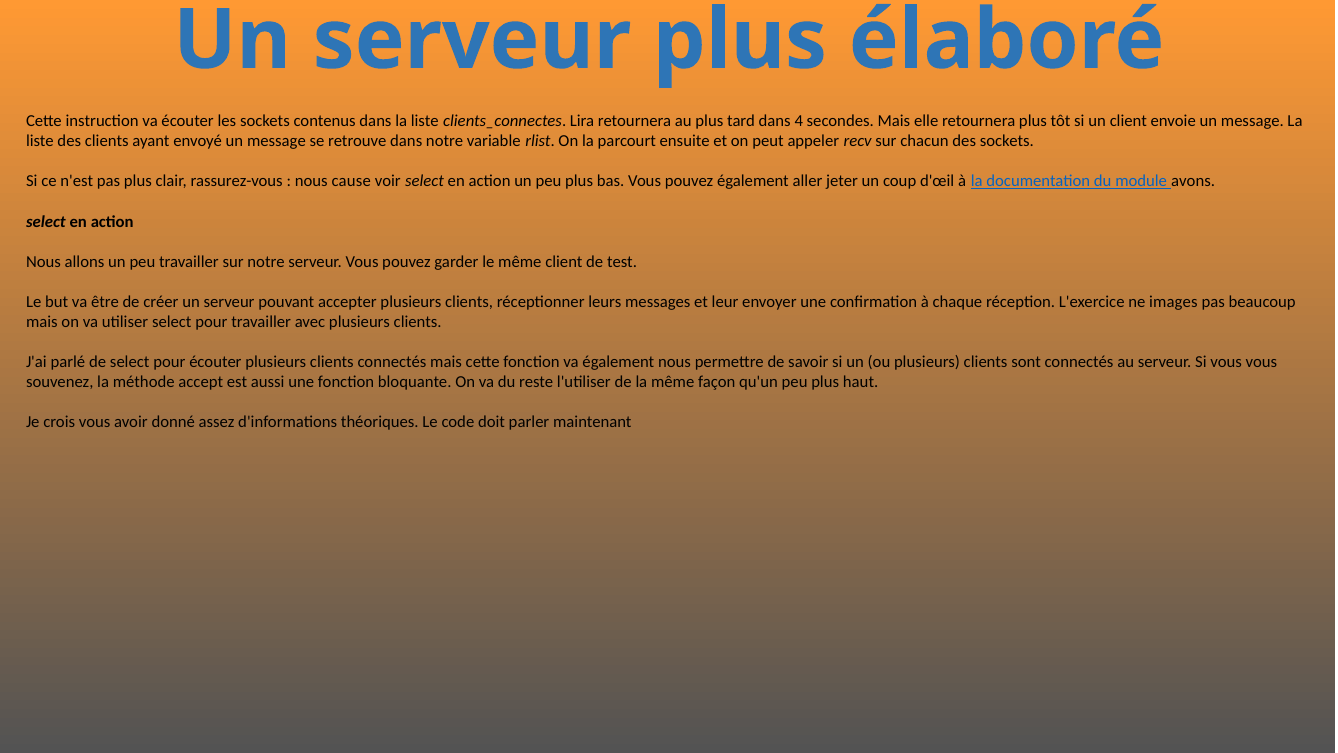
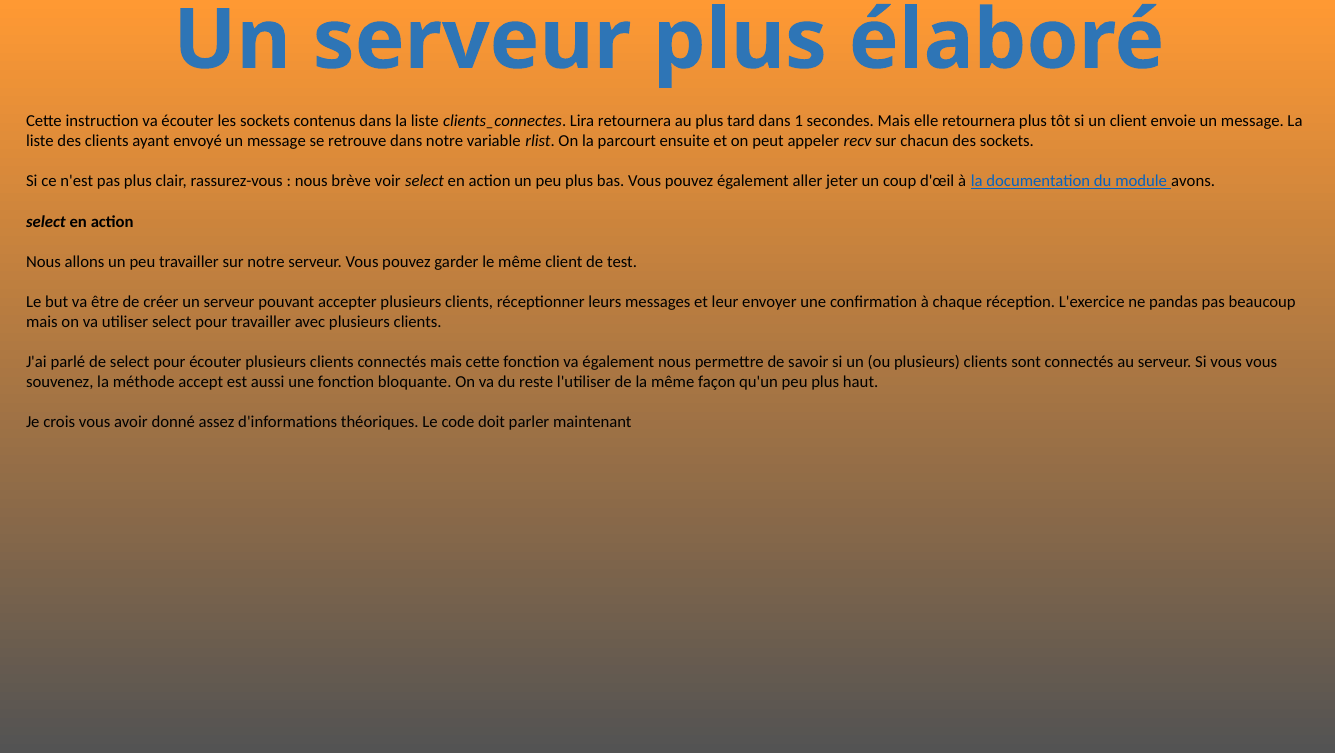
4: 4 -> 1
cause: cause -> brève
images: images -> pandas
